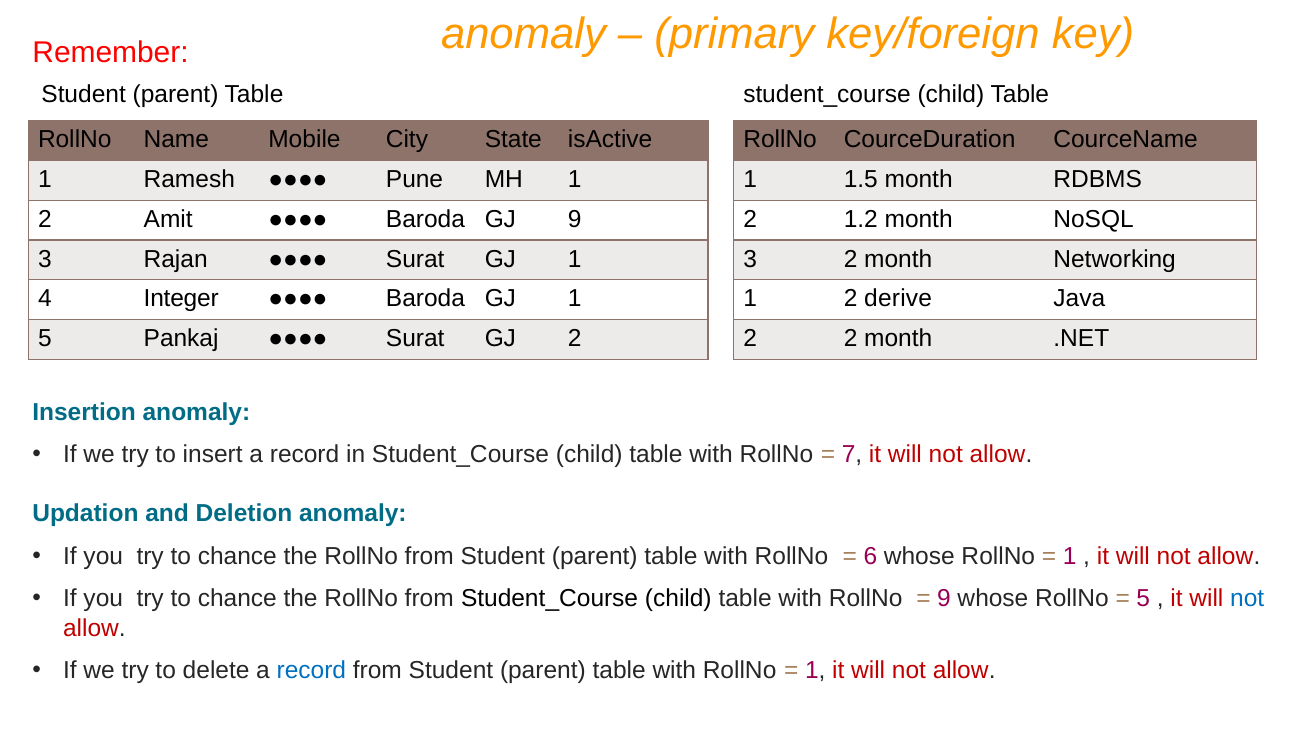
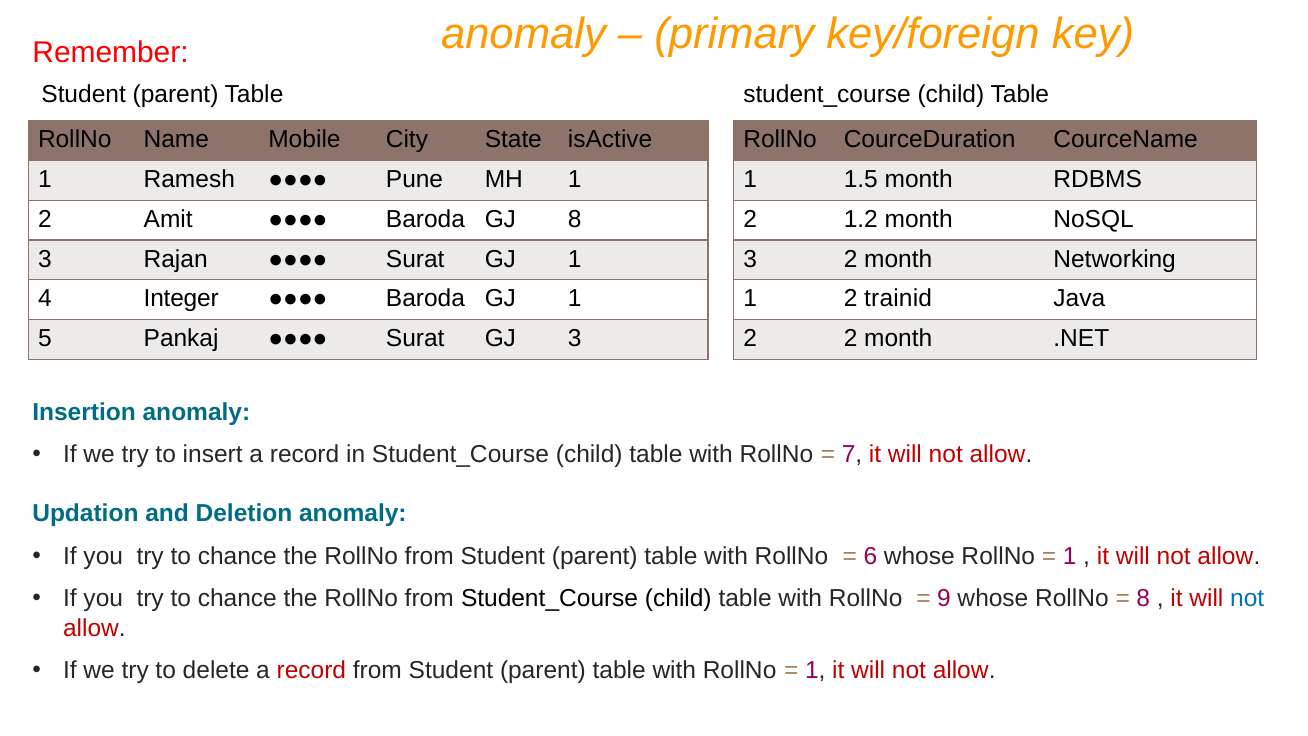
GJ 9: 9 -> 8
derive: derive -> trainid
GJ 2: 2 -> 3
5 at (1143, 599): 5 -> 8
record at (311, 670) colour: blue -> red
